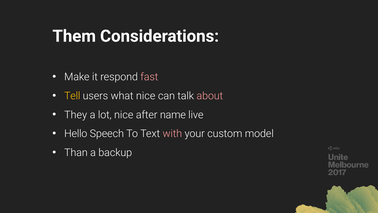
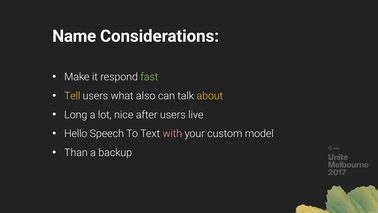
Them: Them -> Name
fast colour: pink -> light green
what nice: nice -> also
about colour: pink -> yellow
They: They -> Long
after name: name -> users
